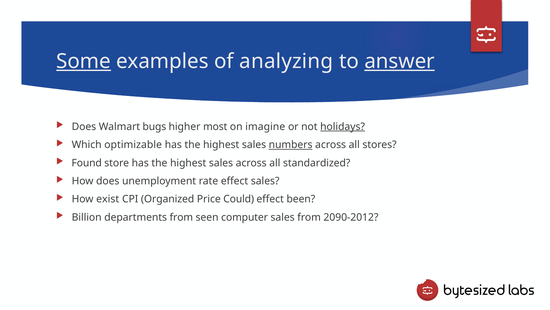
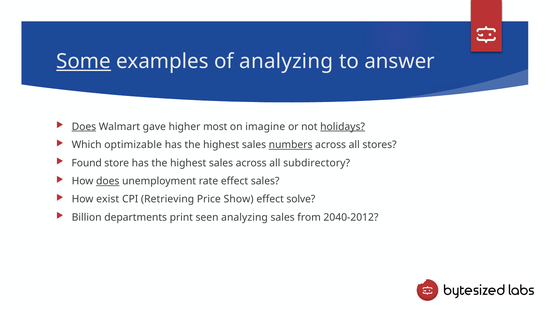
answer underline: present -> none
Does at (84, 126) underline: none -> present
bugs: bugs -> gave
standardized: standardized -> subdirectory
does at (108, 181) underline: none -> present
Organized: Organized -> Retrieving
Could: Could -> Show
been: been -> solve
departments from: from -> print
seen computer: computer -> analyzing
2090-2012: 2090-2012 -> 2040-2012
